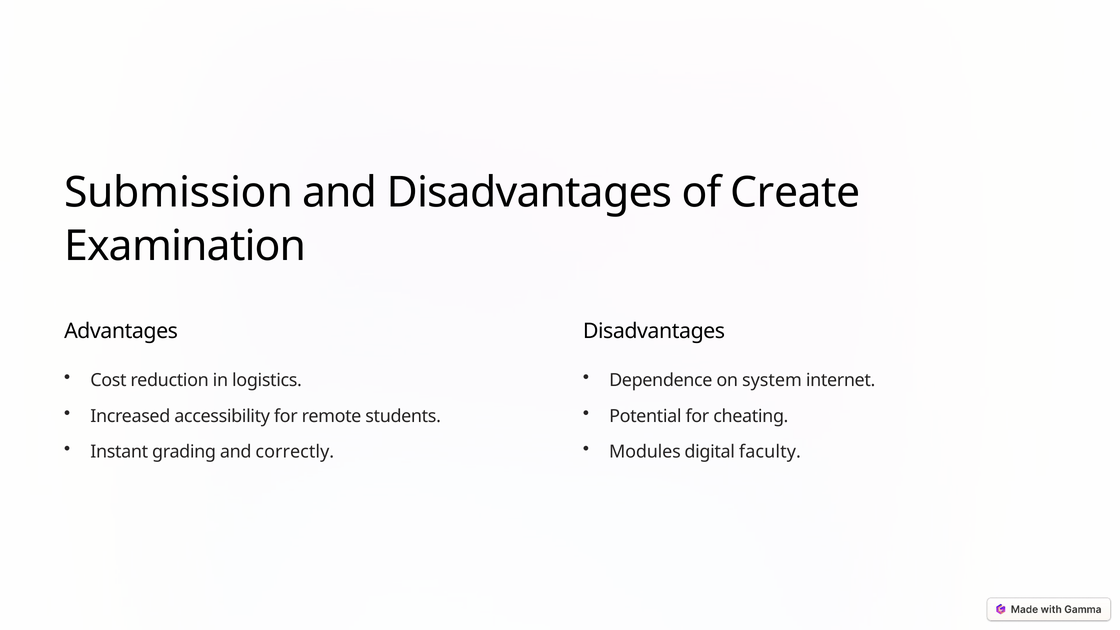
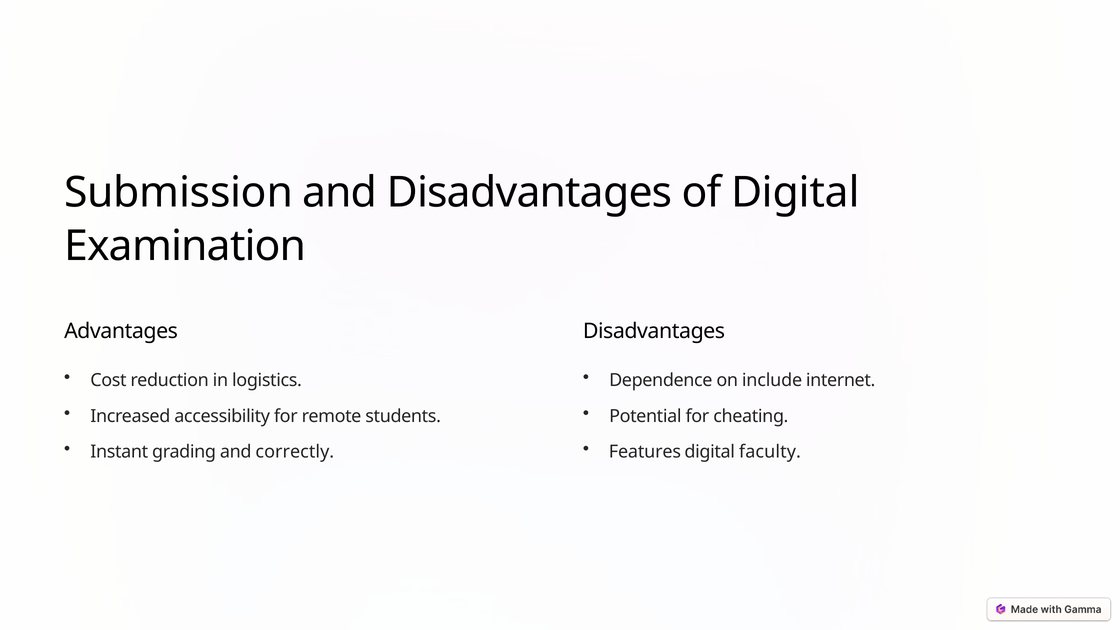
of Create: Create -> Digital
system: system -> include
Modules: Modules -> Features
